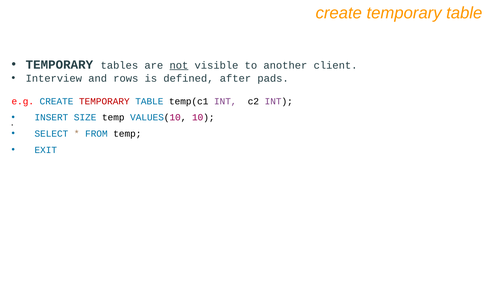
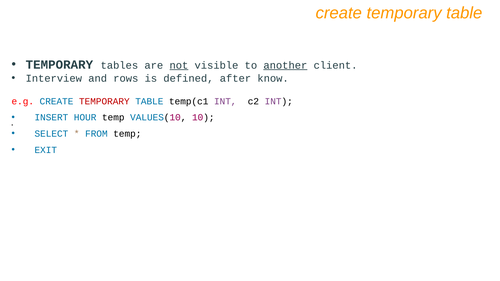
another underline: none -> present
pads: pads -> know
SIZE: SIZE -> HOUR
